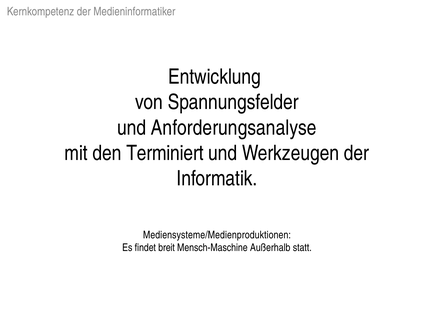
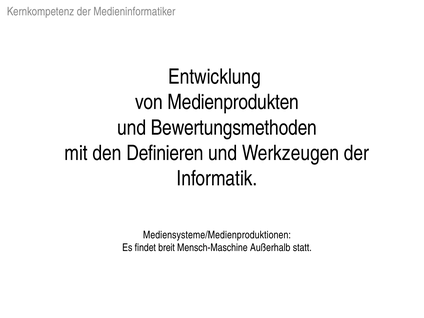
Spannungsfelder: Spannungsfelder -> Medienprodukten
Anforderungsanalyse: Anforderungsanalyse -> Bewertungsmethoden
Terminiert: Terminiert -> Definieren
